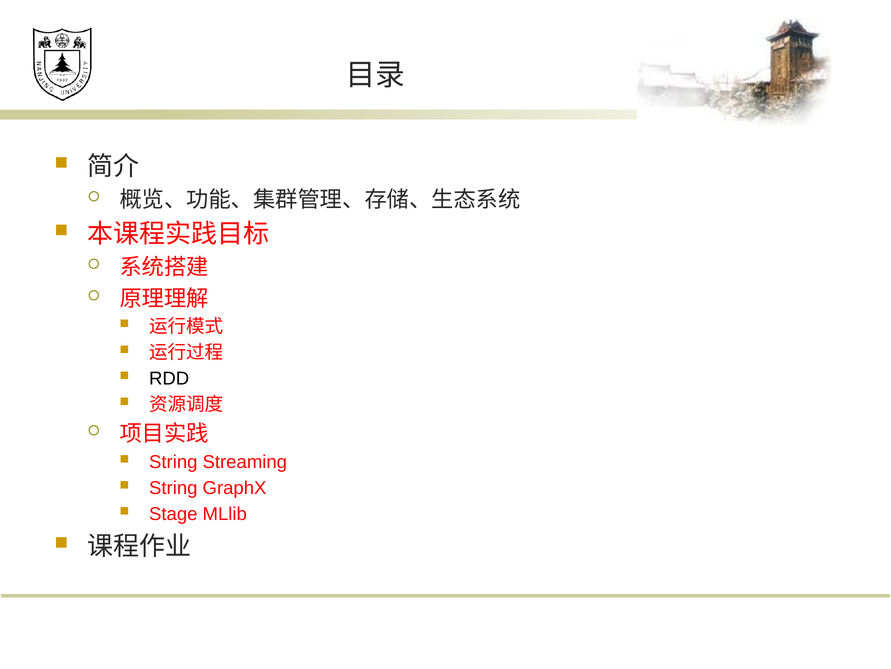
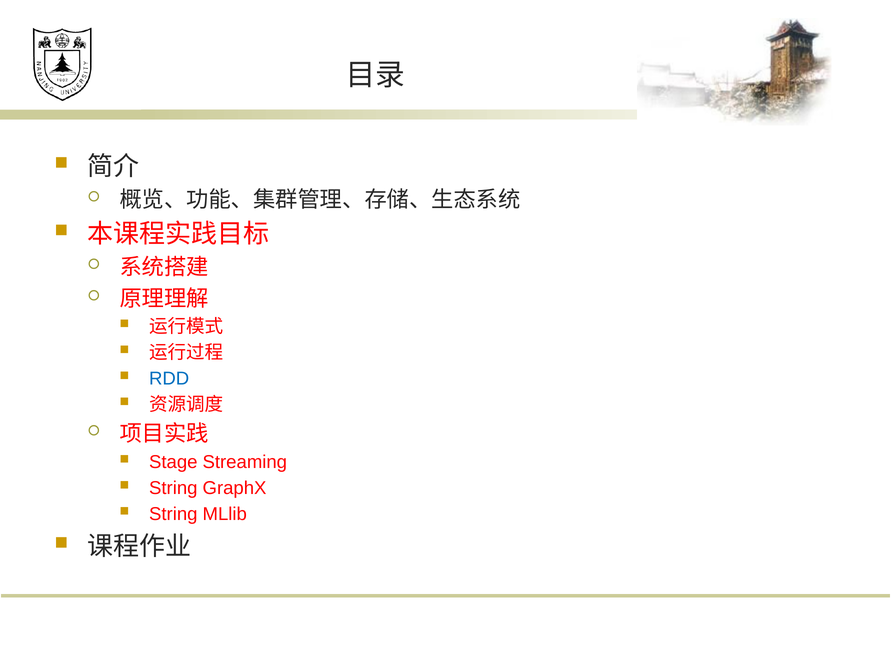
RDD colour: black -> blue
String at (173, 462): String -> Stage
Stage at (173, 513): Stage -> String
